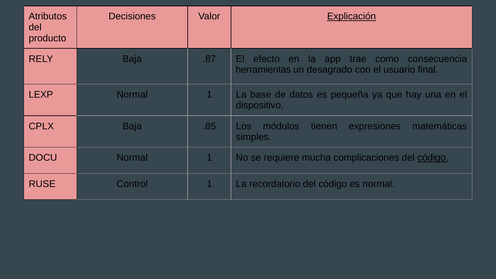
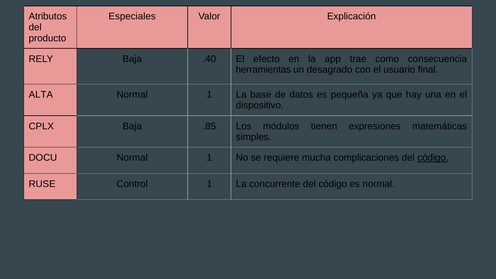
Decisiones: Decisiones -> Especiales
Explicación underline: present -> none
.87: .87 -> .40
LEXP: LEXP -> ALTA
recordatorio: recordatorio -> concurrente
